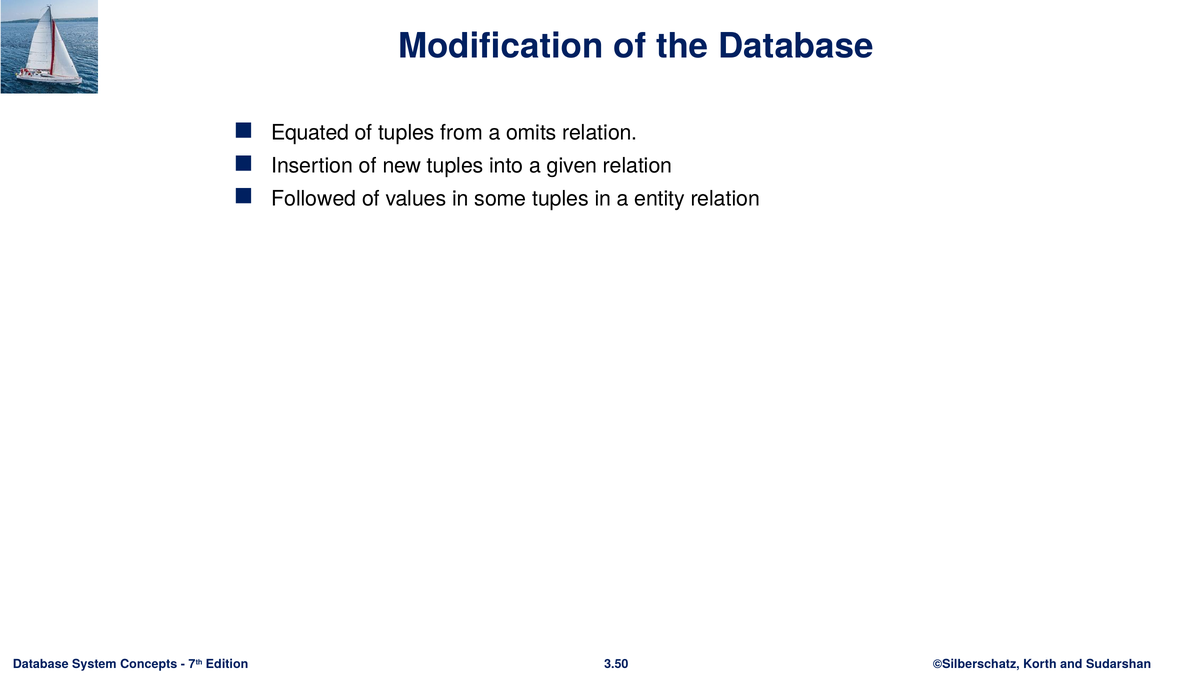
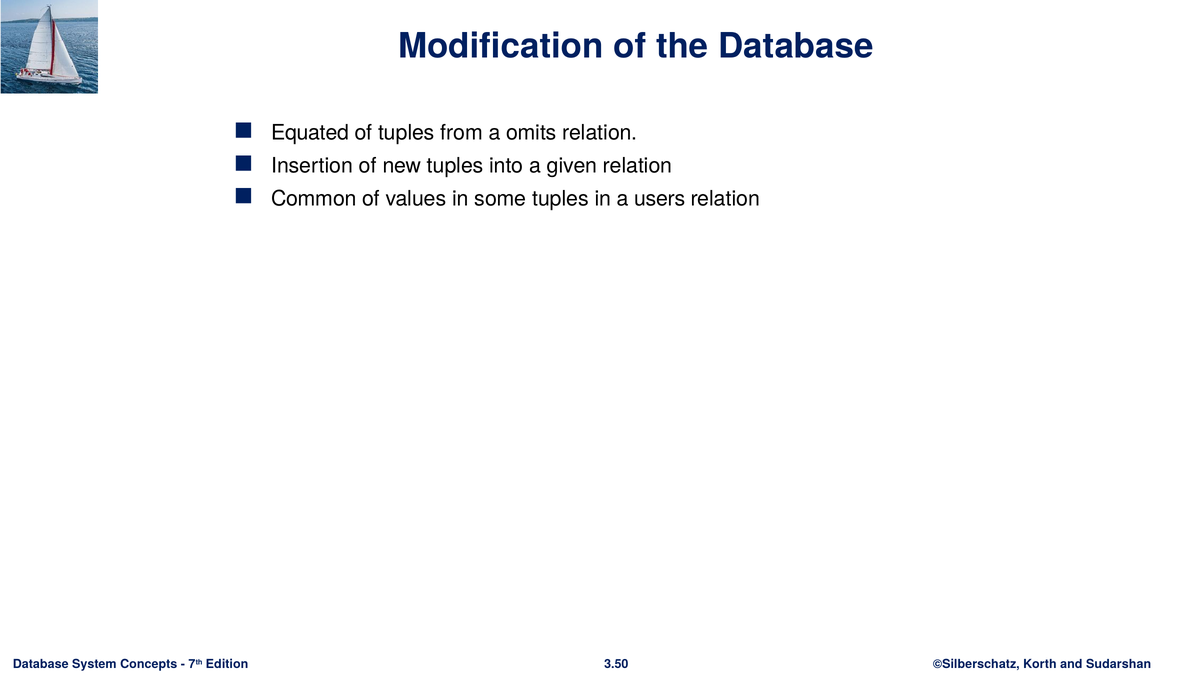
Followed: Followed -> Common
entity: entity -> users
